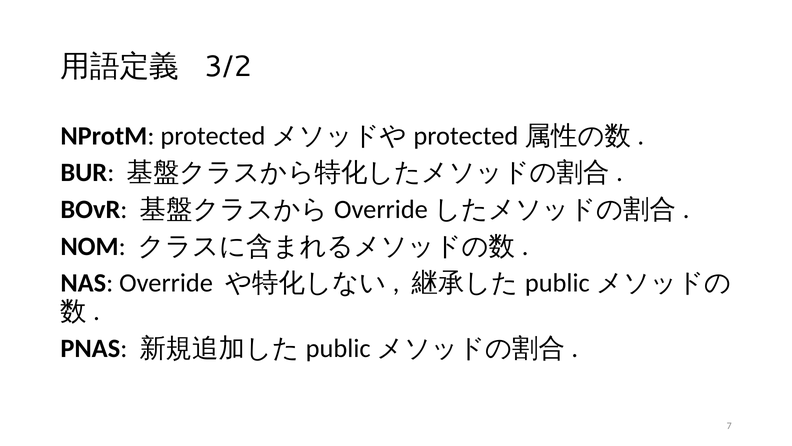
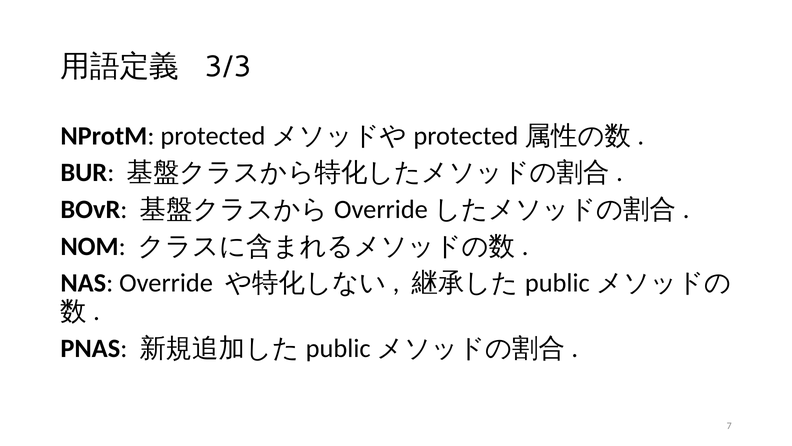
3/2: 3/2 -> 3/3
